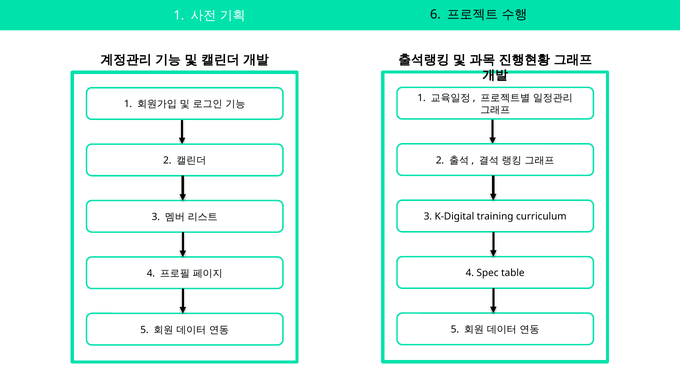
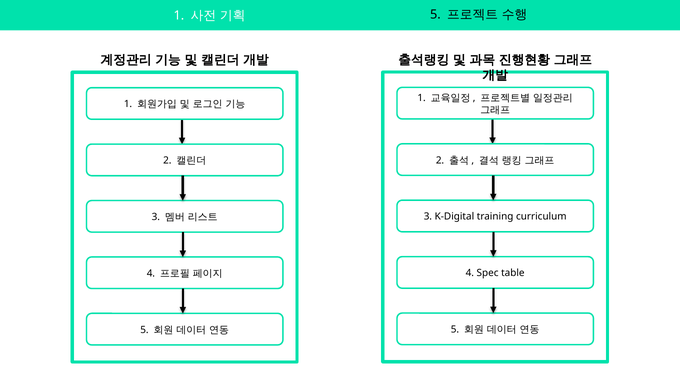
6 at (435, 15): 6 -> 5
